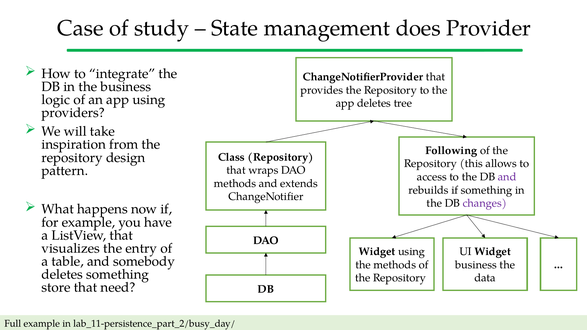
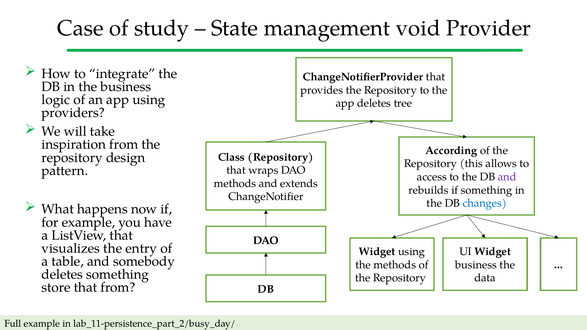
does: does -> void
Following: Following -> According
changes colour: purple -> blue
that need: need -> from
